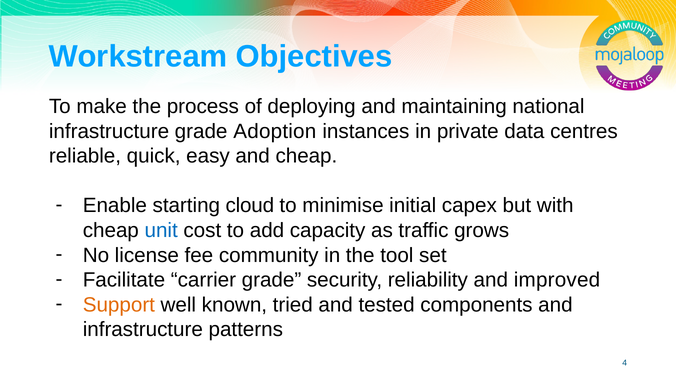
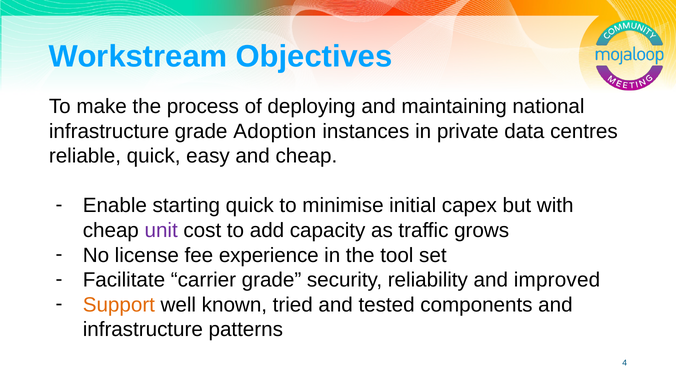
starting cloud: cloud -> quick
unit colour: blue -> purple
community: community -> experience
